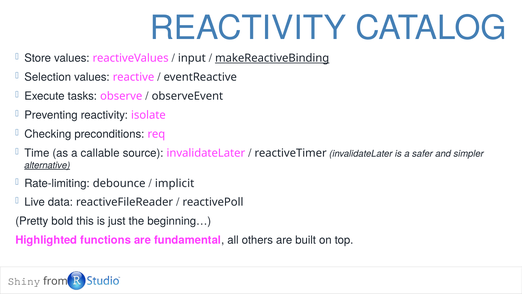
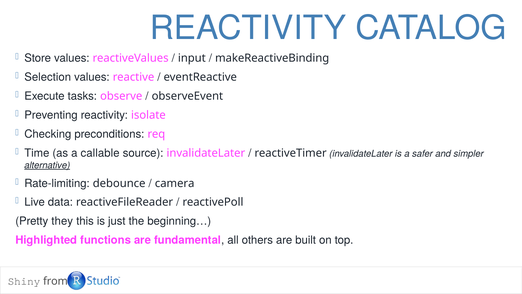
makeReactiveBinding underline: present -> none
implicit: implicit -> camera
bold: bold -> they
